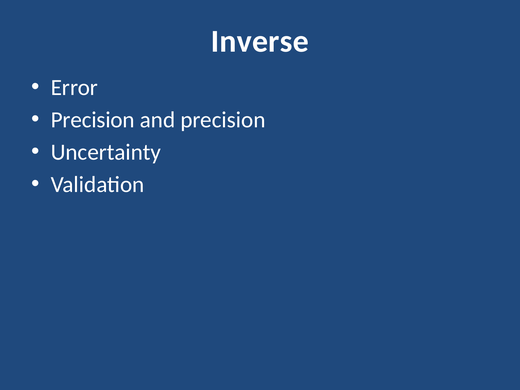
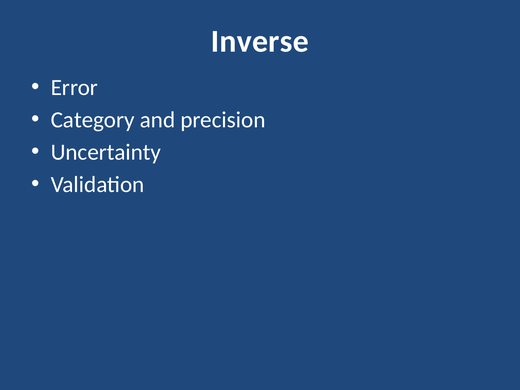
Precision at (93, 120): Precision -> Category
